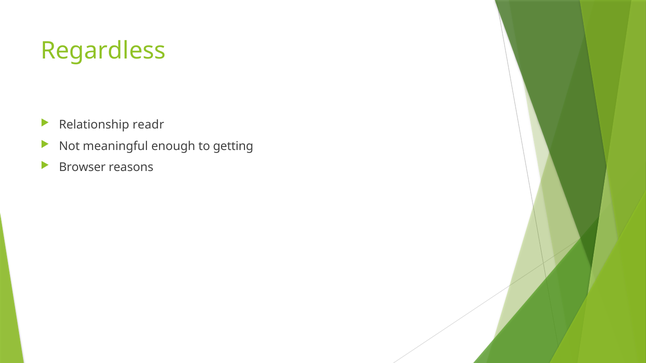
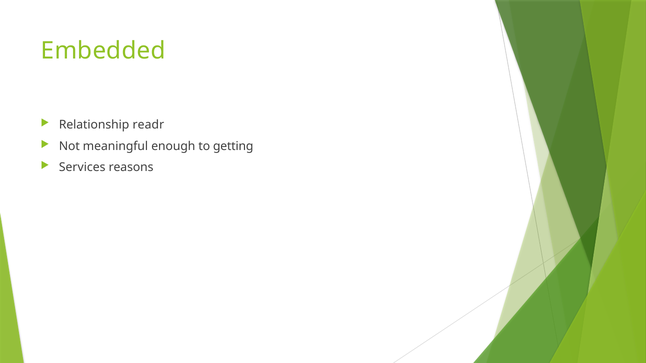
Regardless: Regardless -> Embedded
Browser: Browser -> Services
